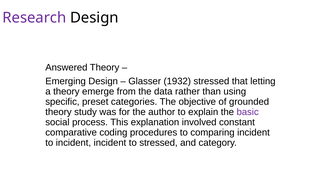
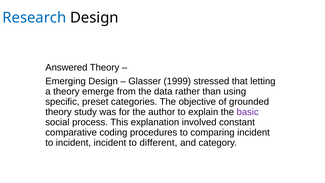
Research colour: purple -> blue
1932: 1932 -> 1999
to stressed: stressed -> different
